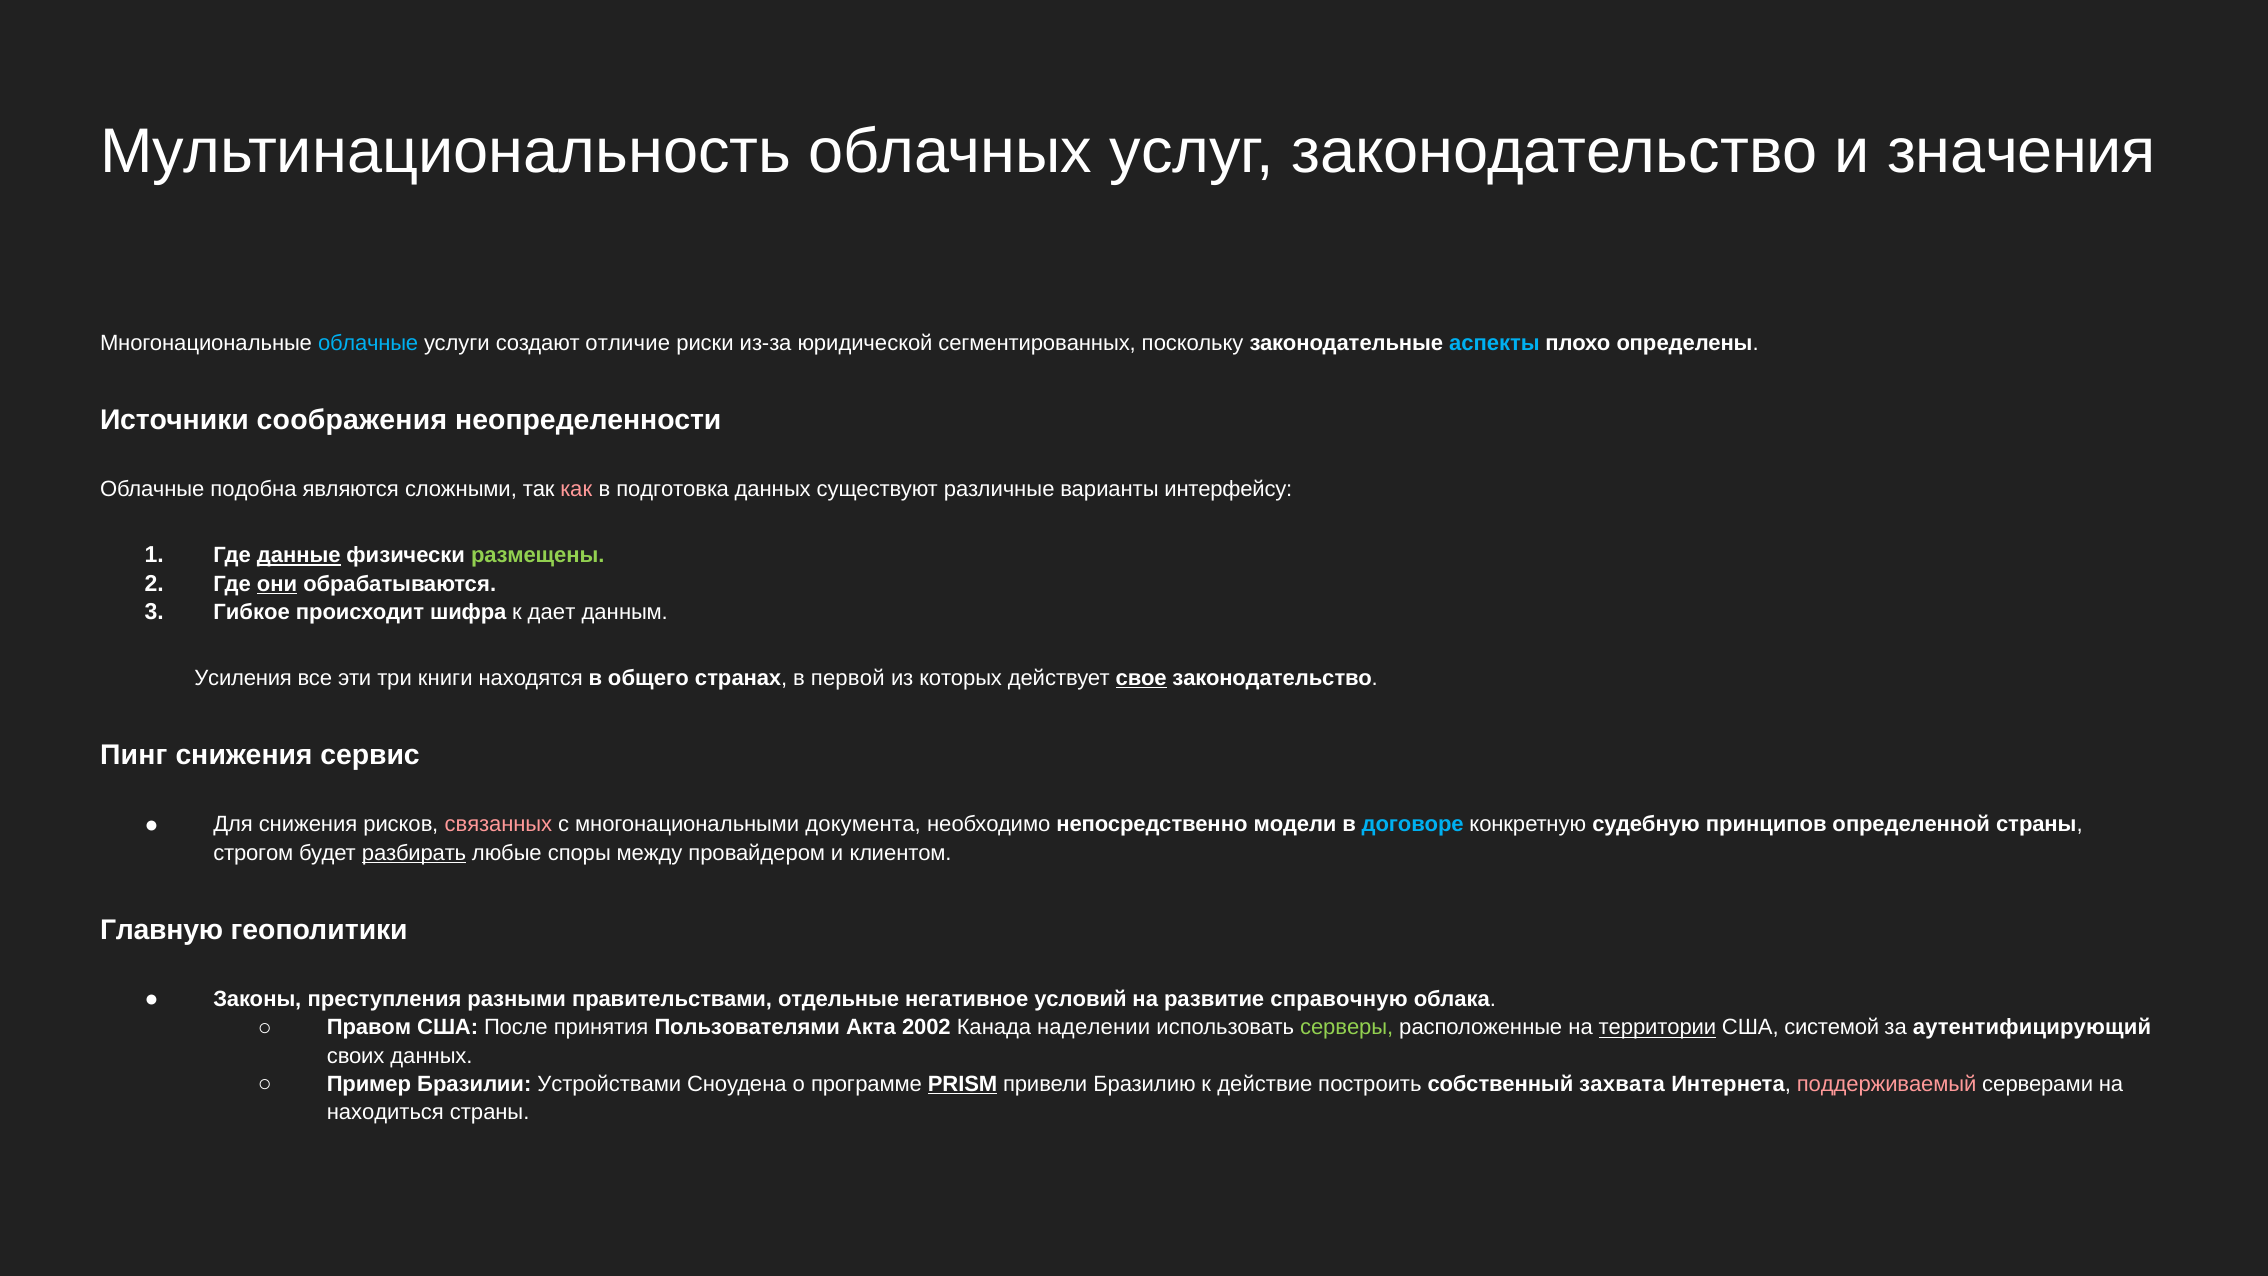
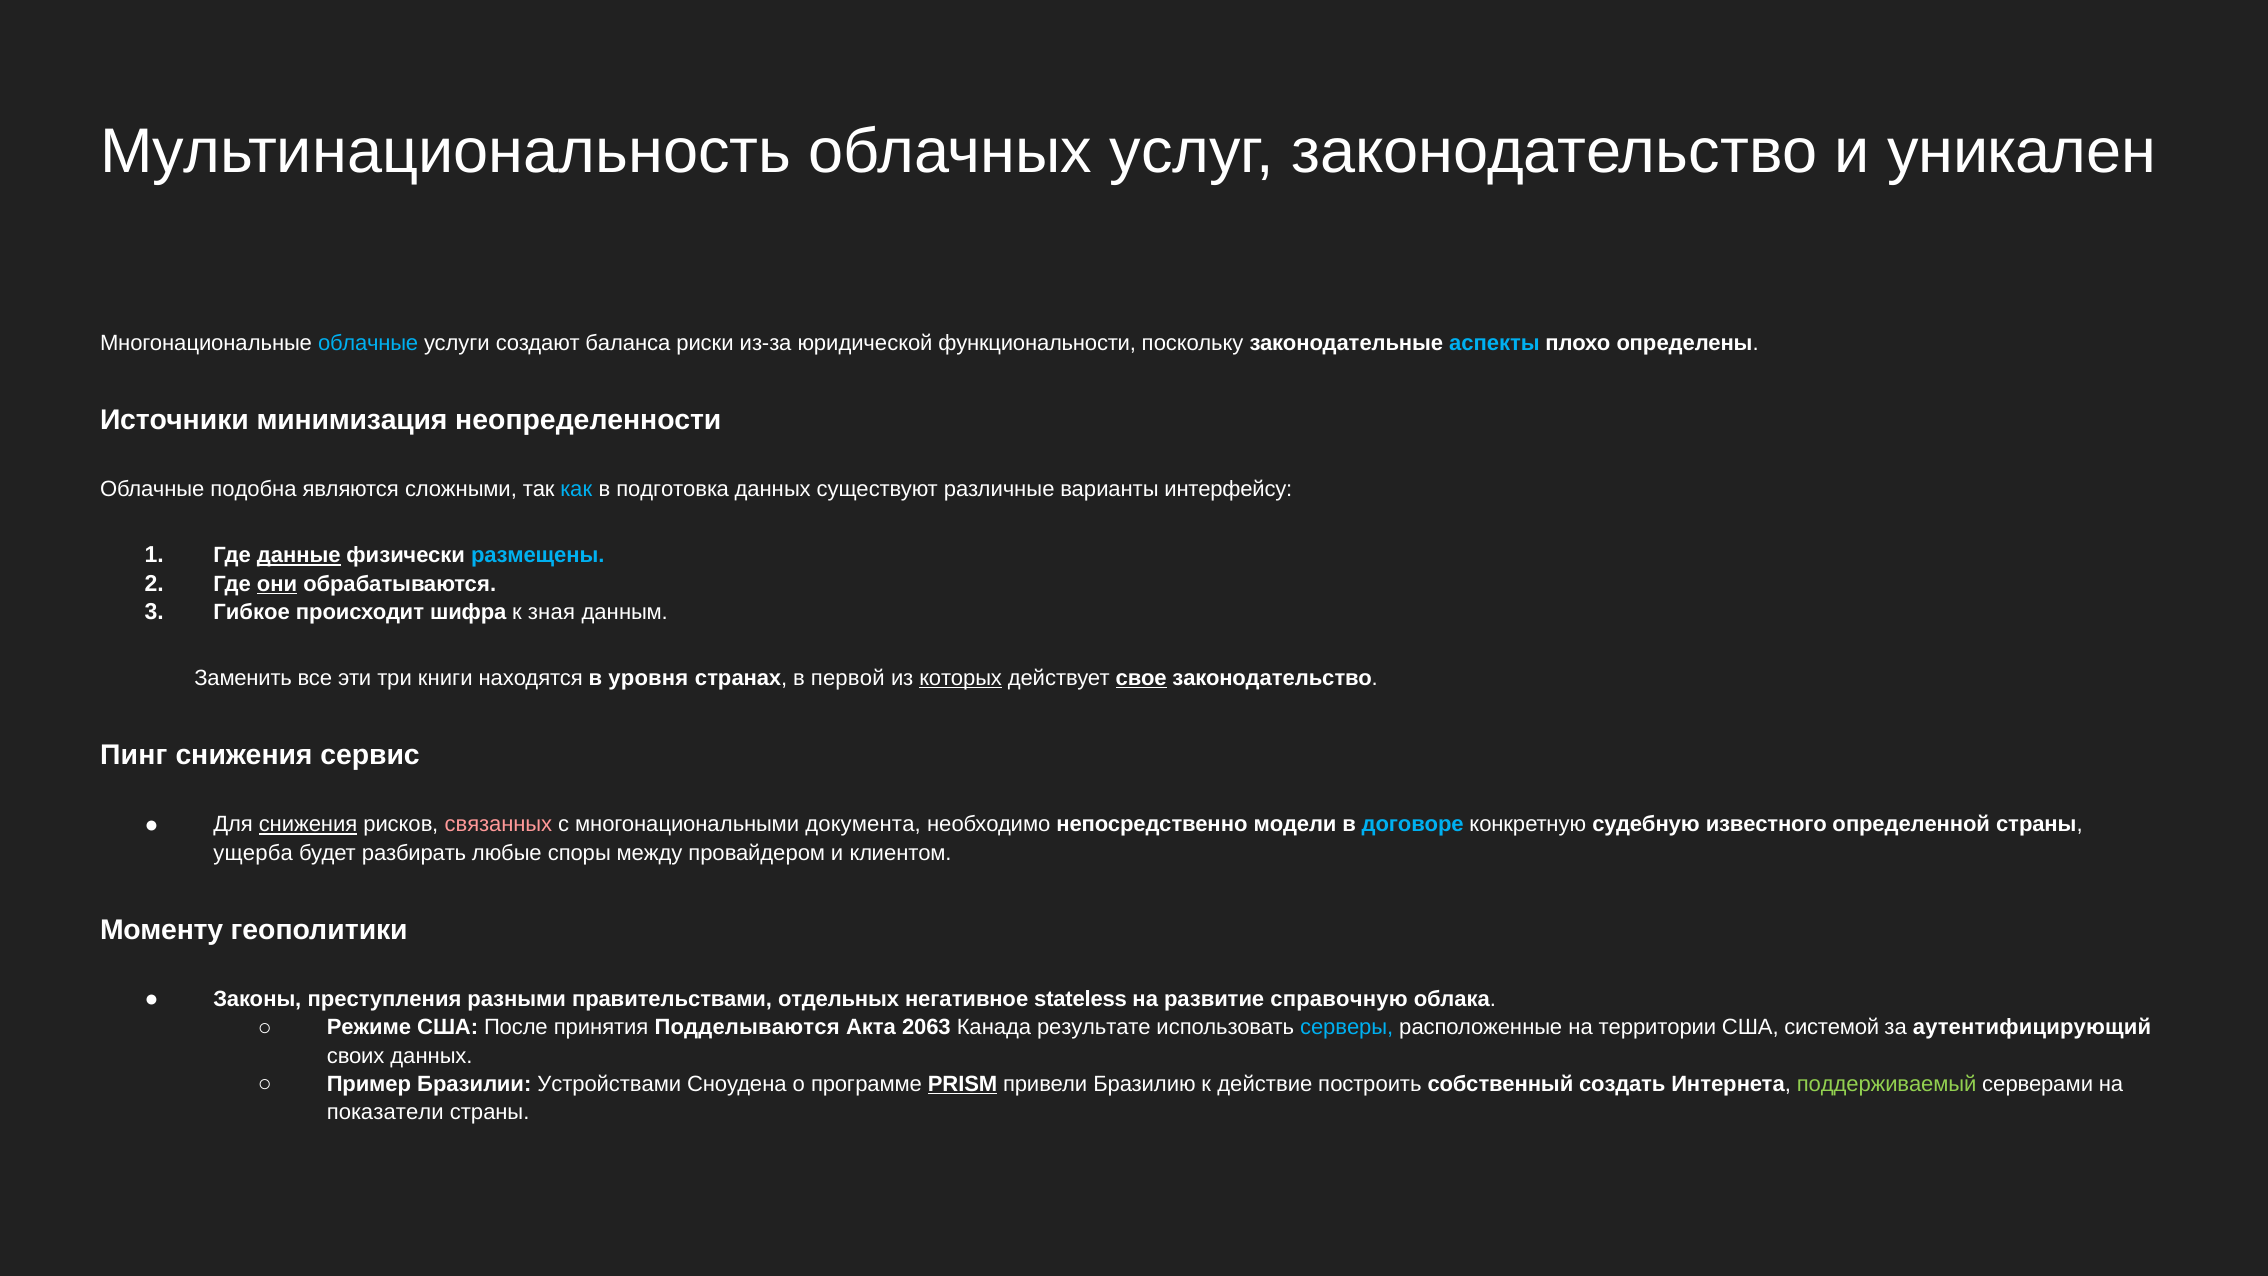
значения: значения -> уникален
отличие: отличие -> баланса
сегментированных: сегментированных -> функциональности
соображения: соображения -> минимизация
как colour: pink -> light blue
размещены colour: light green -> light blue
дает: дает -> зная
Усиления: Усиления -> Заменить
общего: общего -> уровня
которых underline: none -> present
снижения at (308, 824) underline: none -> present
принципов: принципов -> известного
строгом: строгом -> ущерба
разбирать underline: present -> none
Главную: Главную -> Моменту
отдельные: отдельные -> отдельных
условий: условий -> stateless
Правом: Правом -> Режиме
Пользователями: Пользователями -> Подделываются
2002: 2002 -> 2063
наделении: наделении -> результате
серверы colour: light green -> light blue
территории underline: present -> none
захвата: захвата -> создать
поддерживаемый colour: pink -> light green
находиться: находиться -> показатели
